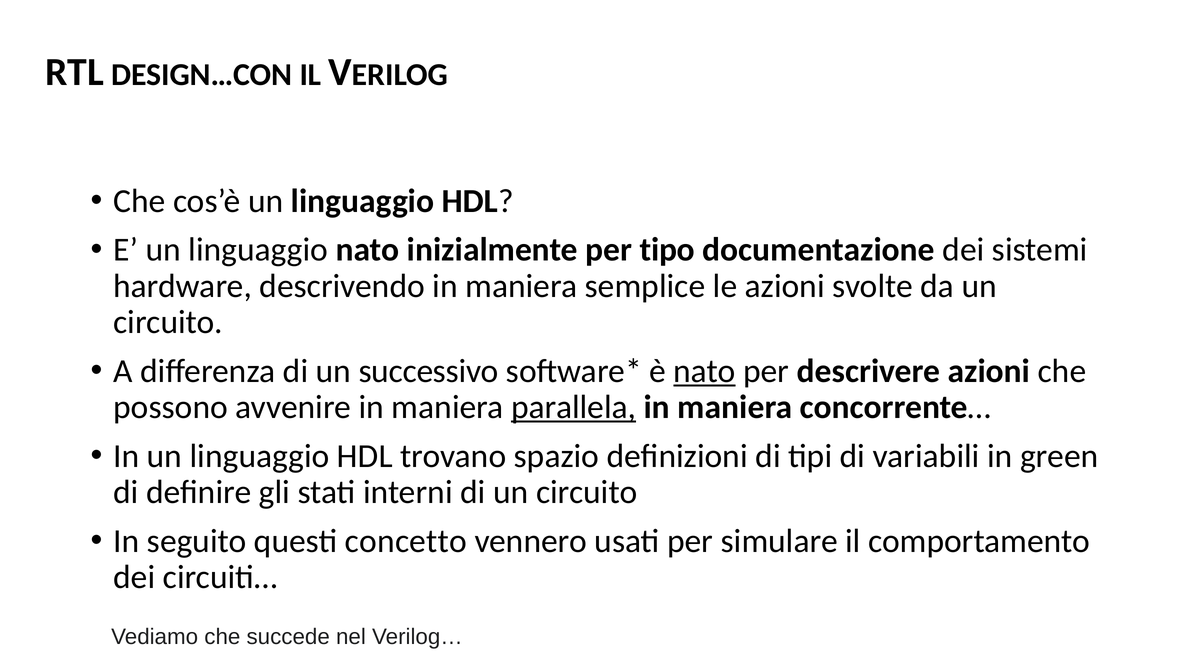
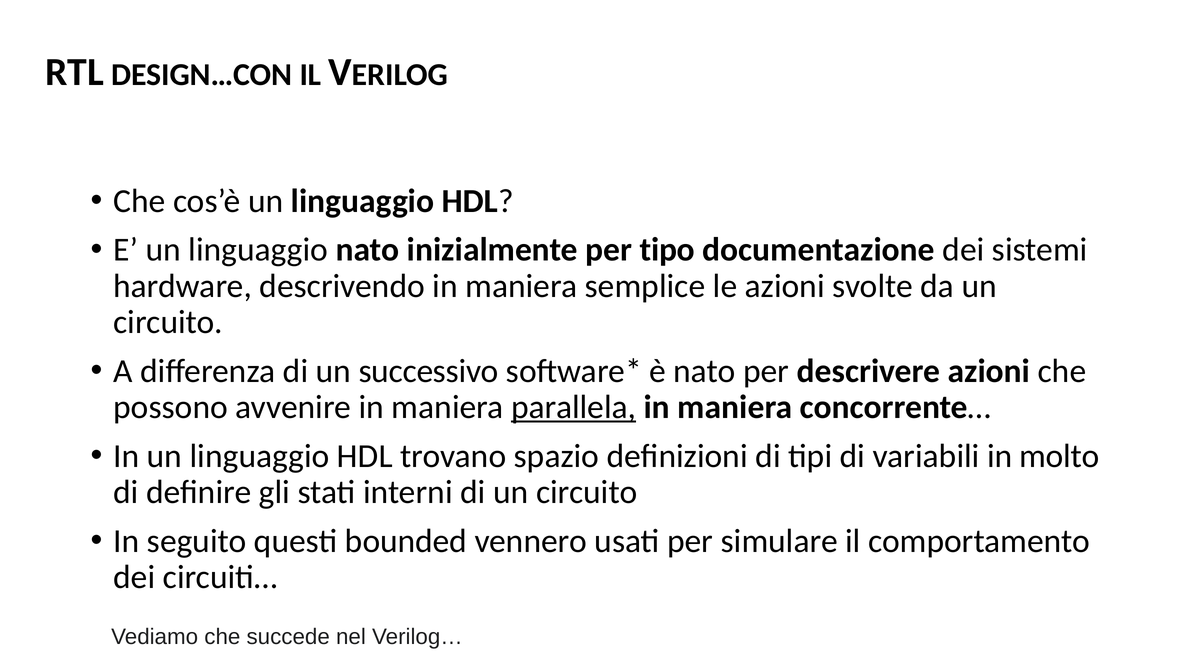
nato at (705, 371) underline: present -> none
green: green -> molto
concetto: concetto -> bounded
